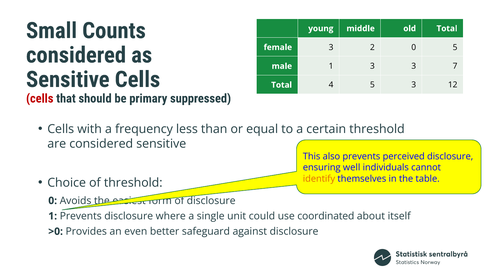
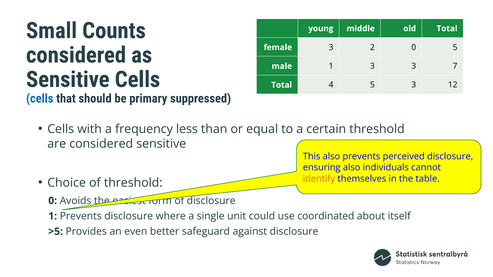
cells at (40, 99) colour: red -> blue
ensuring well: well -> also
>0: >0 -> >5
